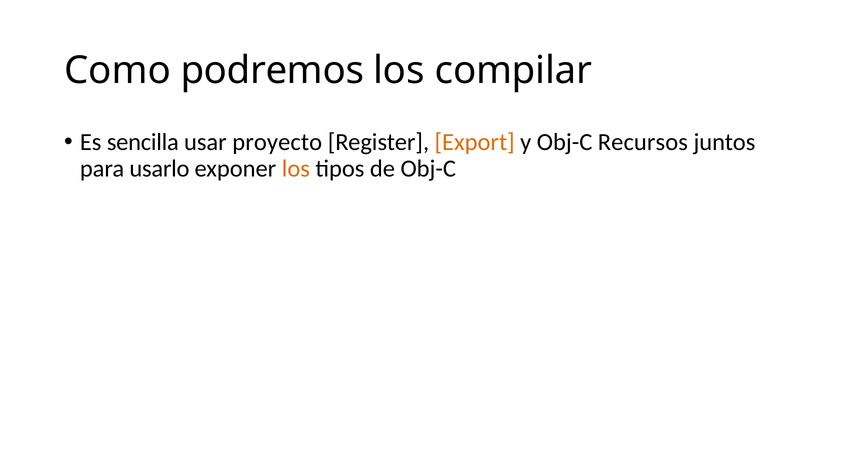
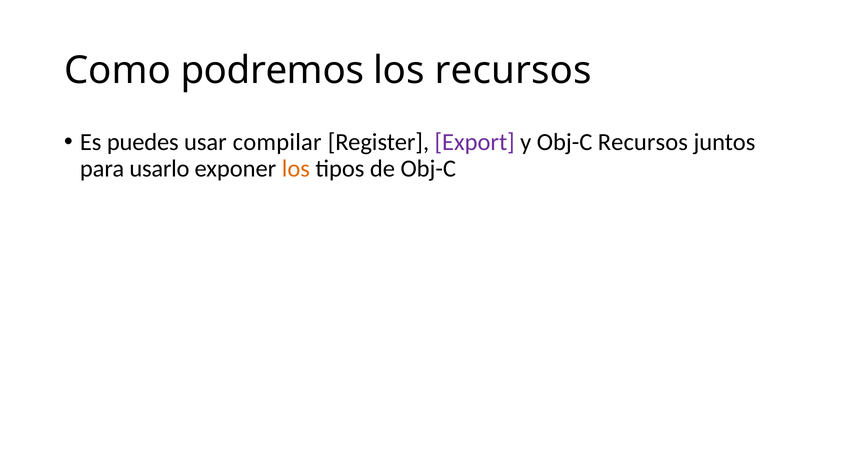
los compilar: compilar -> recursos
sencilla: sencilla -> puedes
proyecto: proyecto -> compilar
Export colour: orange -> purple
